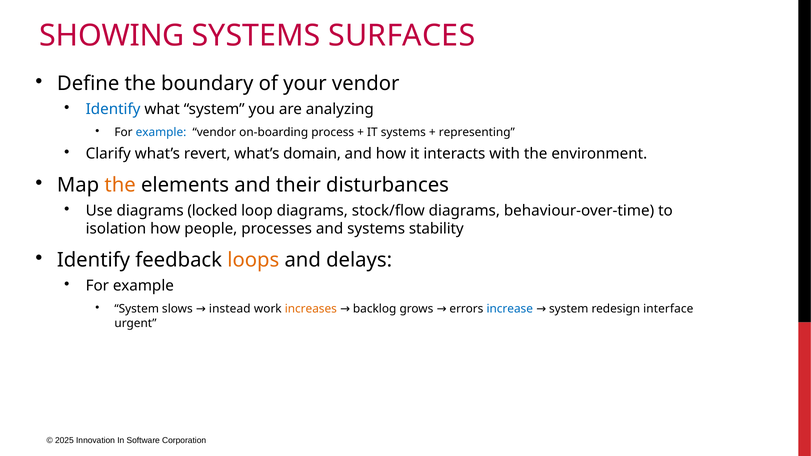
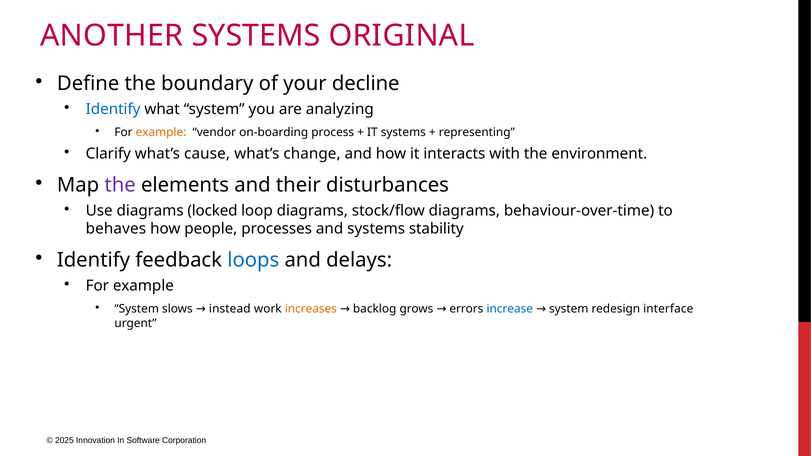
SHOWING: SHOWING -> ANOTHER
SURFACES: SURFACES -> ORIGINAL
your vendor: vendor -> decline
example at (161, 132) colour: blue -> orange
revert: revert -> cause
domain: domain -> change
the at (120, 185) colour: orange -> purple
isolation: isolation -> behaves
loops colour: orange -> blue
